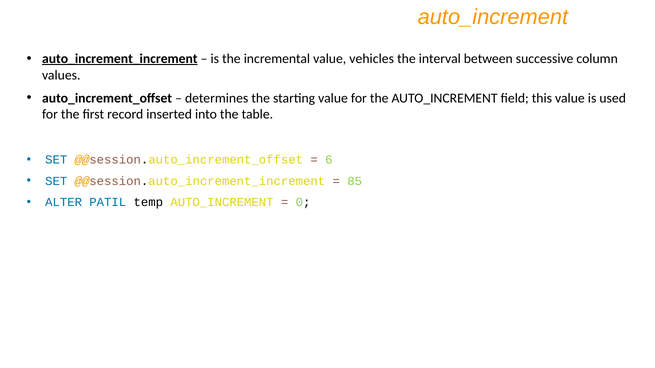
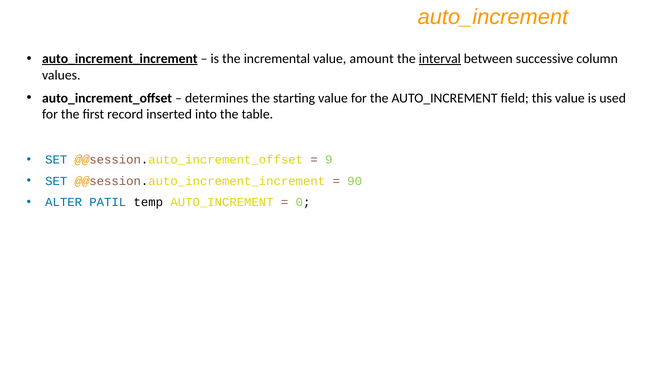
vehicles: vehicles -> amount
interval underline: none -> present
6: 6 -> 9
85: 85 -> 90
